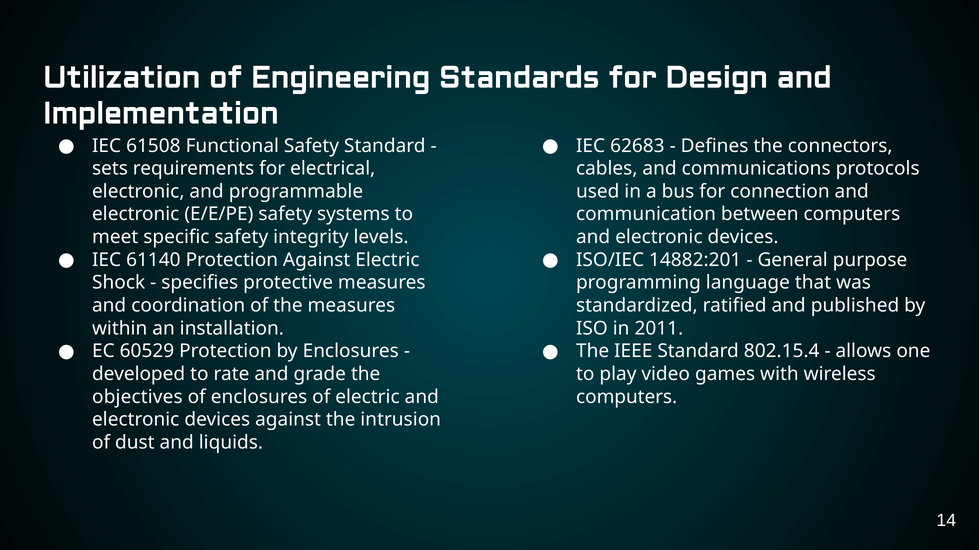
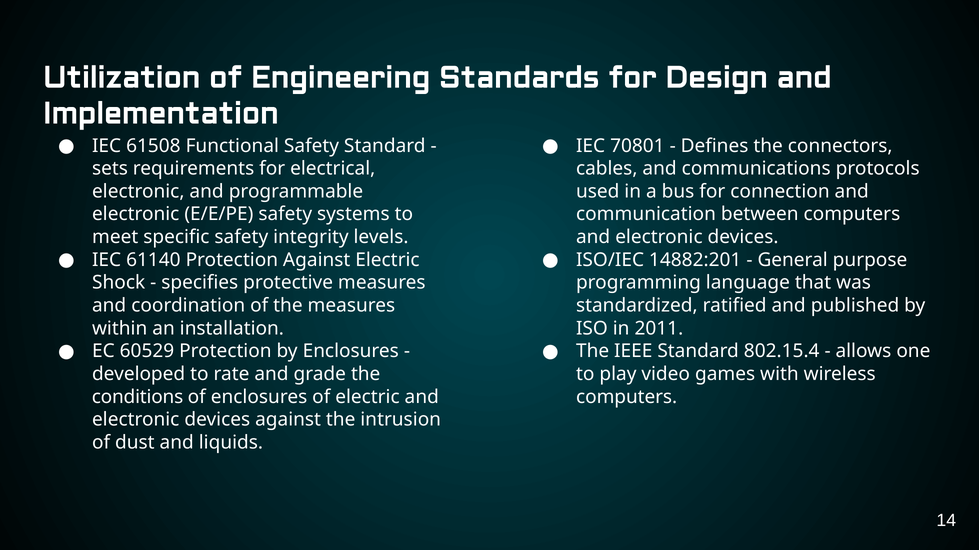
62683: 62683 -> 70801
objectives: objectives -> conditions
